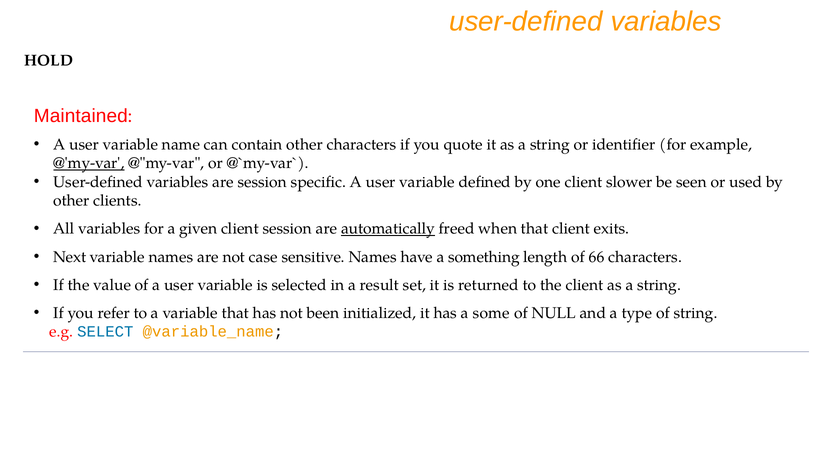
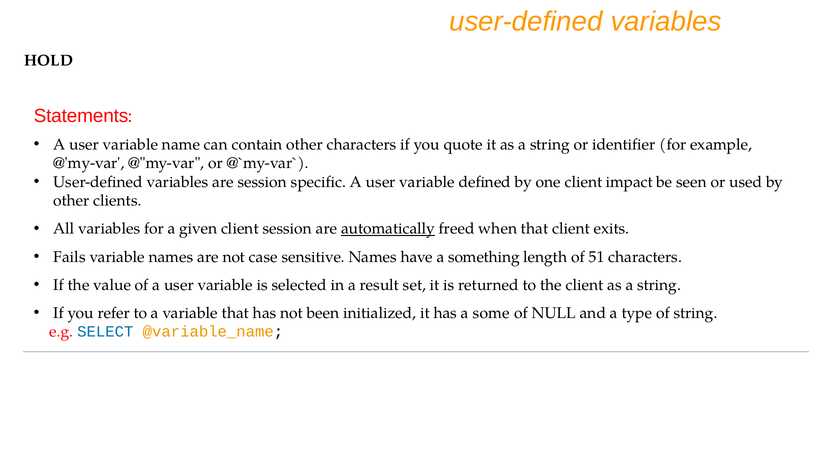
Maintained: Maintained -> Statements
@'my-var underline: present -> none
slower: slower -> impact
Next: Next -> Fails
66: 66 -> 51
